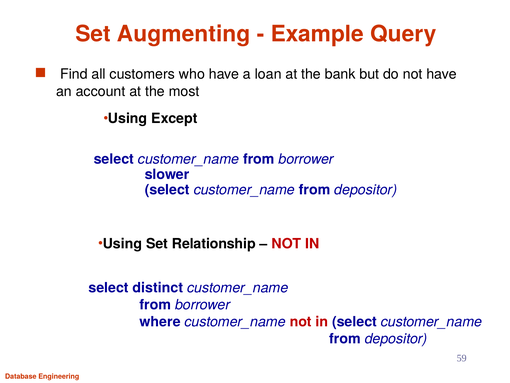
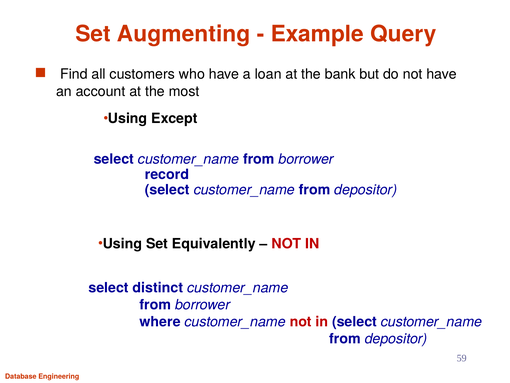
slower: slower -> record
Relationship: Relationship -> Equivalently
